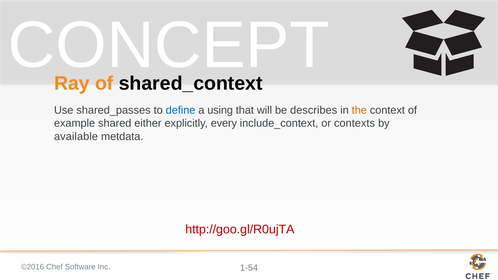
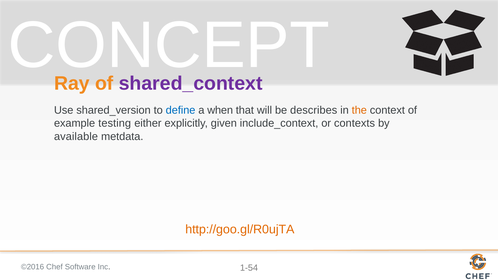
shared_context colour: black -> purple
shared_passes: shared_passes -> shared_version
using: using -> when
shared: shared -> testing
every: every -> given
http://goo.gl/R0ujTA colour: red -> orange
